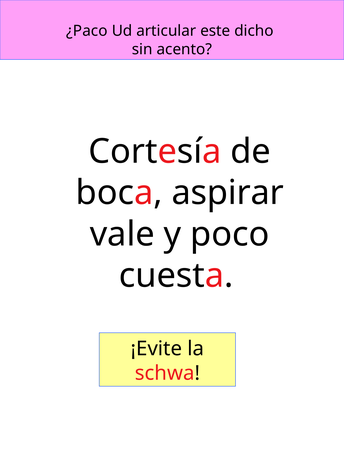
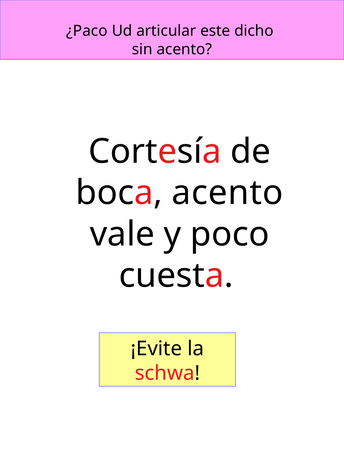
boca aspirar: aspirar -> acento
